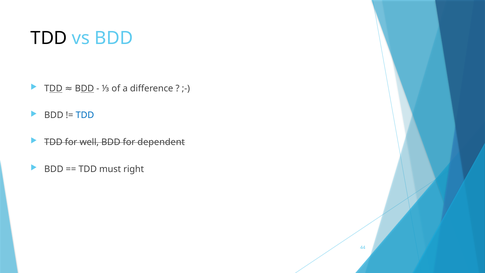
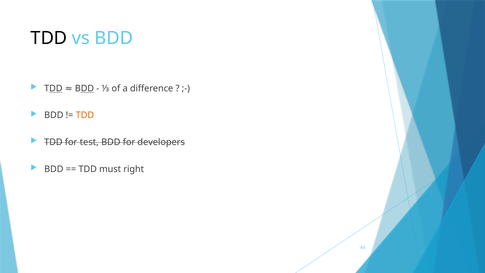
TDD at (85, 115) colour: blue -> orange
well: well -> test
dependent: dependent -> developers
